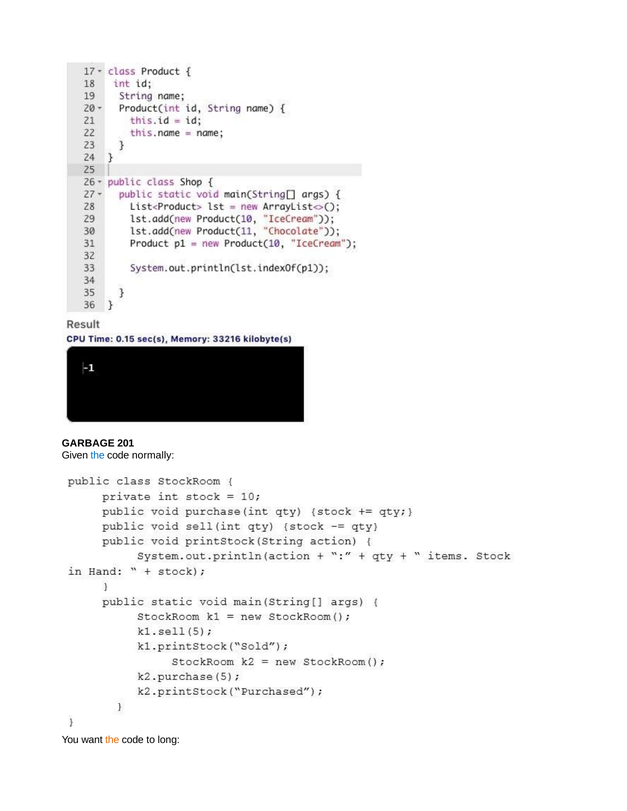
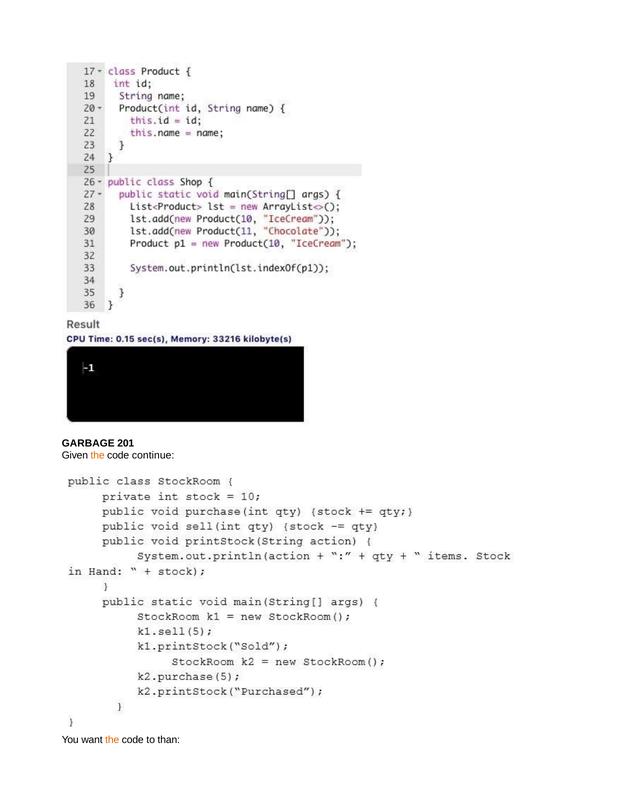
the at (98, 456) colour: blue -> orange
normally: normally -> continue
long: long -> than
